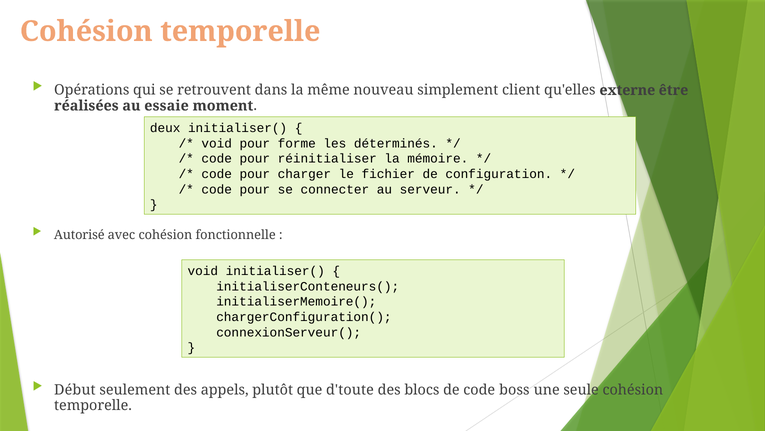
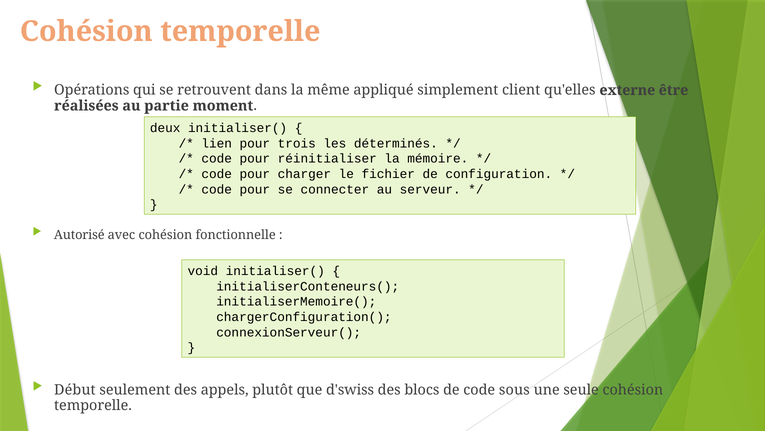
nouveau: nouveau -> appliqué
essaie: essaie -> partie
void at (217, 143): void -> lien
forme: forme -> trois
d'toute: d'toute -> d'swiss
boss: boss -> sous
